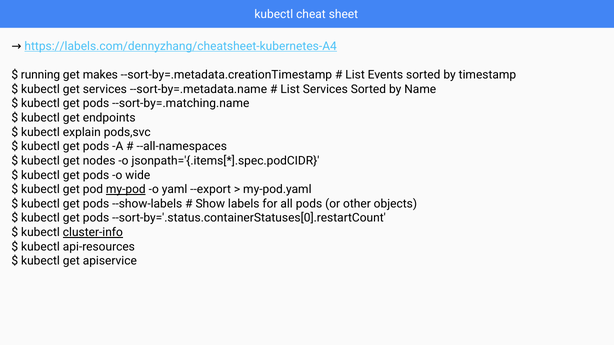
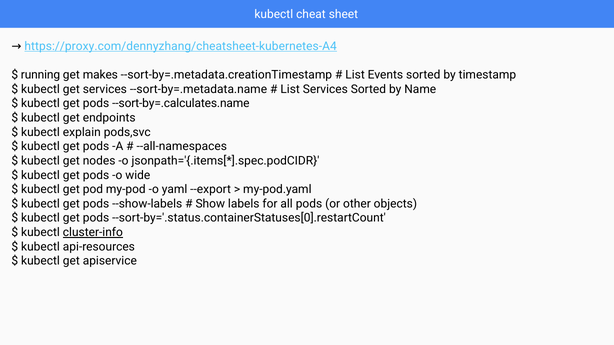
https://labels.com/dennyzhang/cheatsheet-kubernetes-A4: https://labels.com/dennyzhang/cheatsheet-kubernetes-A4 -> https://proxy.com/dennyzhang/cheatsheet-kubernetes-A4
--sort-by=.matching.name: --sort-by=.matching.name -> --sort-by=.calculates.name
my-pod underline: present -> none
